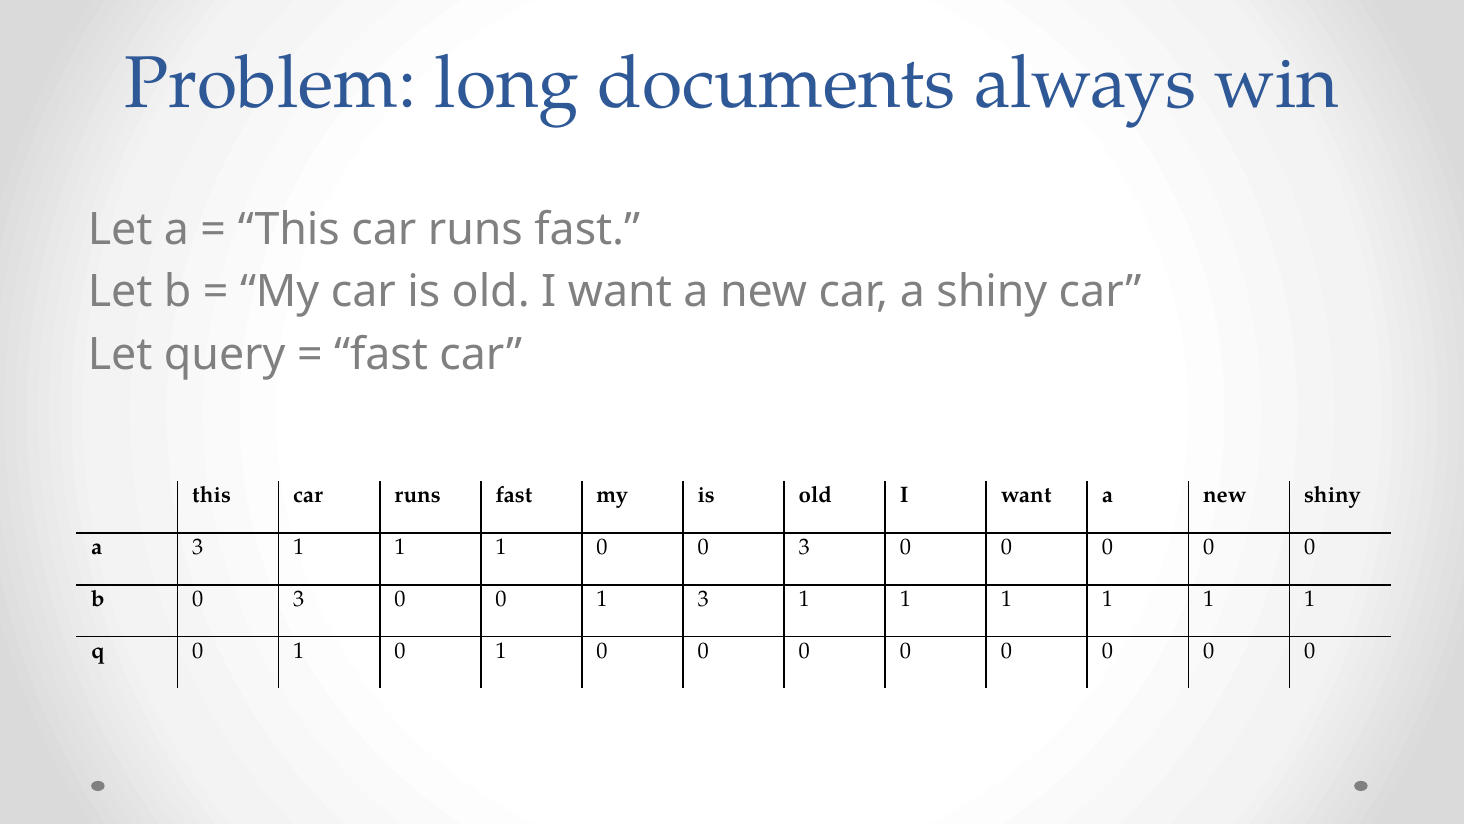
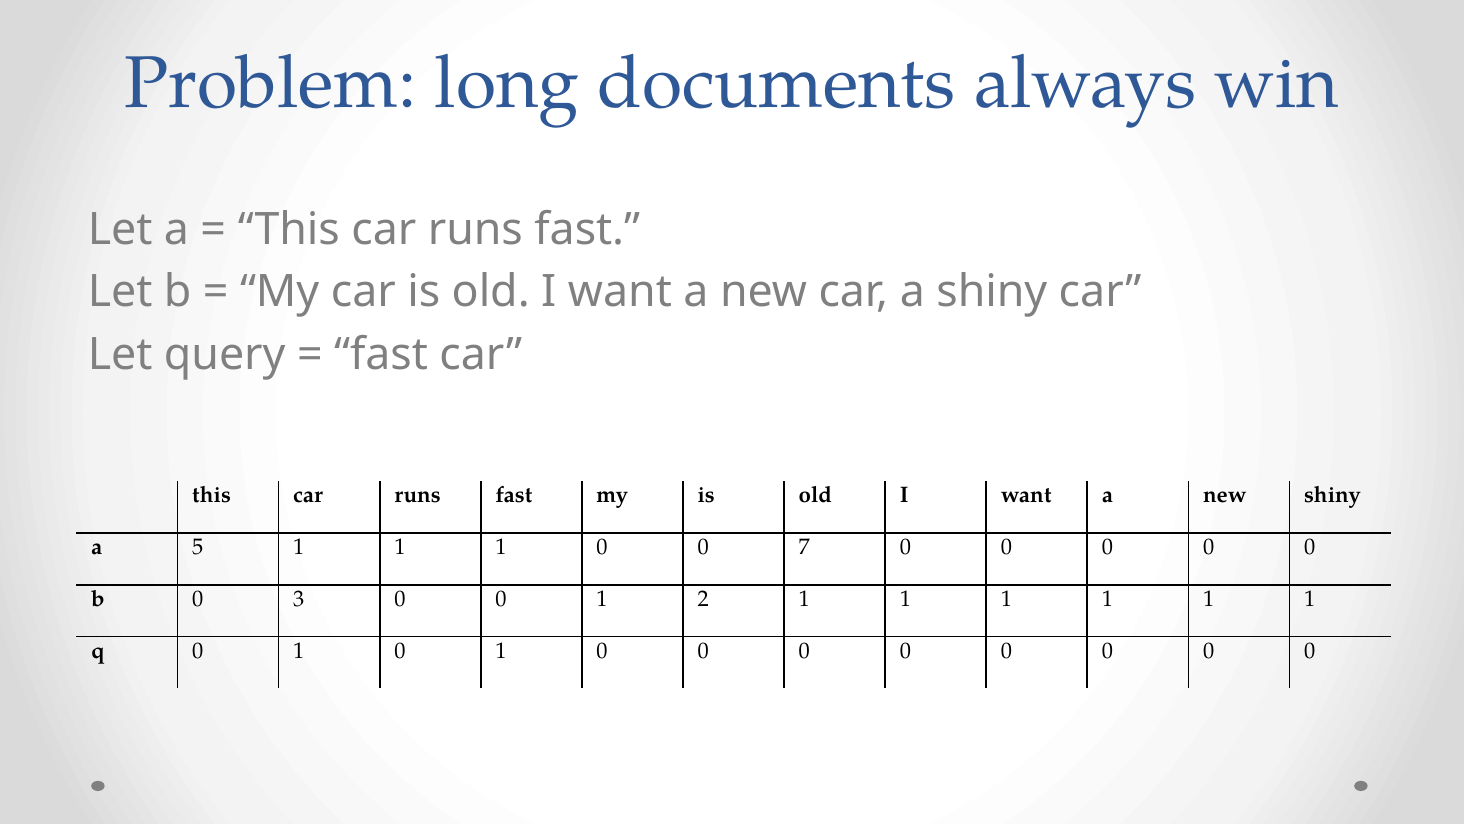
a 3: 3 -> 5
0 0 3: 3 -> 7
1 3: 3 -> 2
